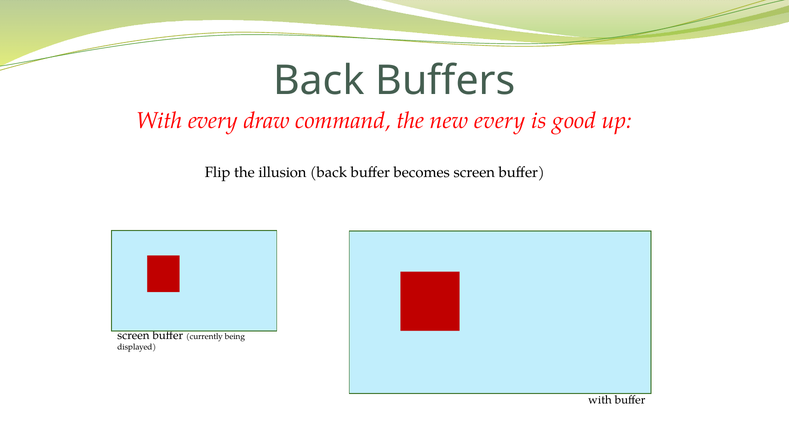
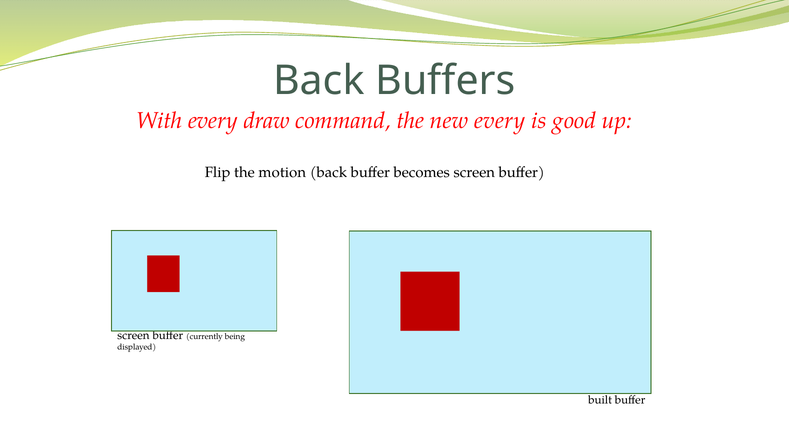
illusion: illusion -> motion
with at (600, 400): with -> built
